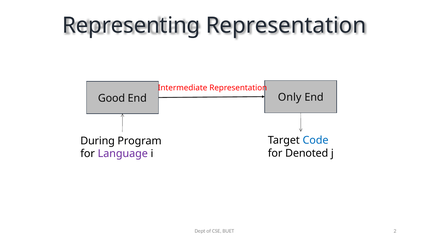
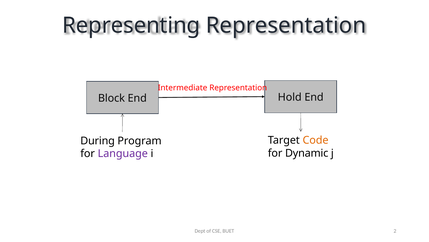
Good: Good -> Block
Only: Only -> Hold
Code colour: blue -> orange
Denoted: Denoted -> Dynamic
